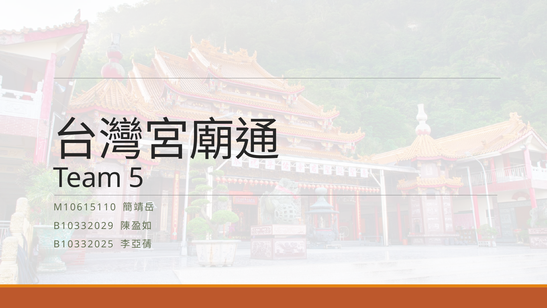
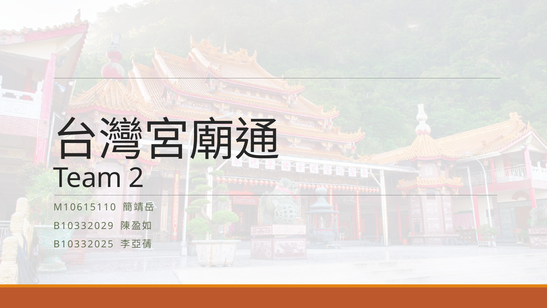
5: 5 -> 2
